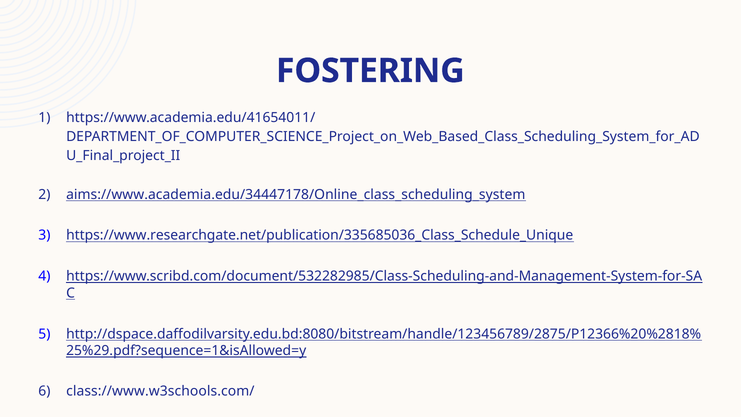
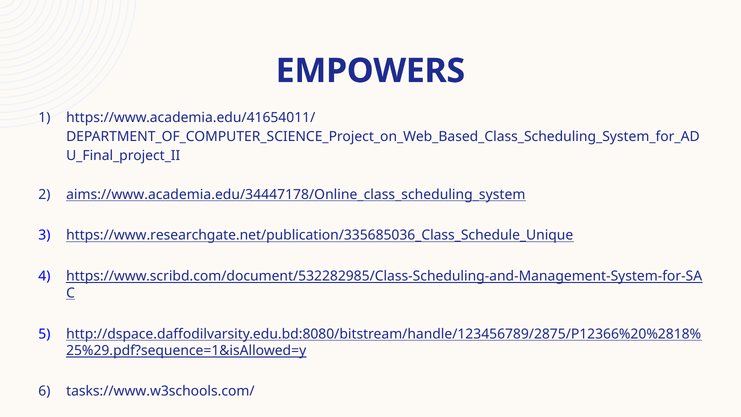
FOSTERING: FOSTERING -> EMPOWERS
class://www.w3schools.com/: class://www.w3schools.com/ -> tasks://www.w3schools.com/
